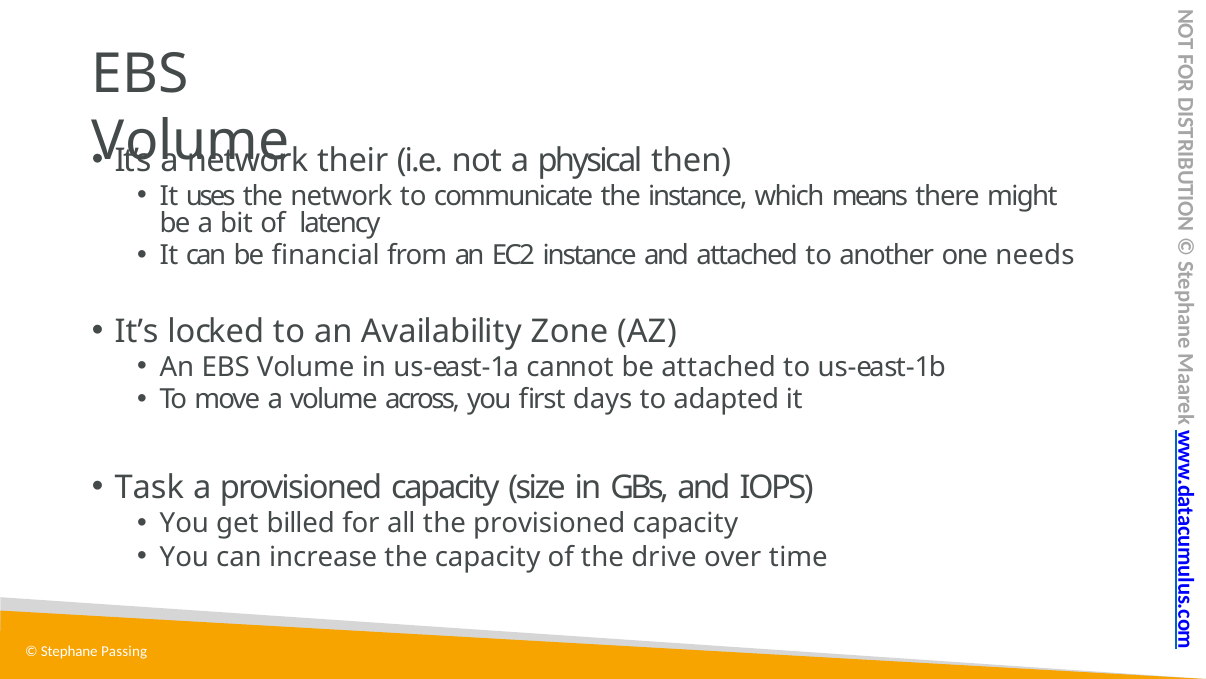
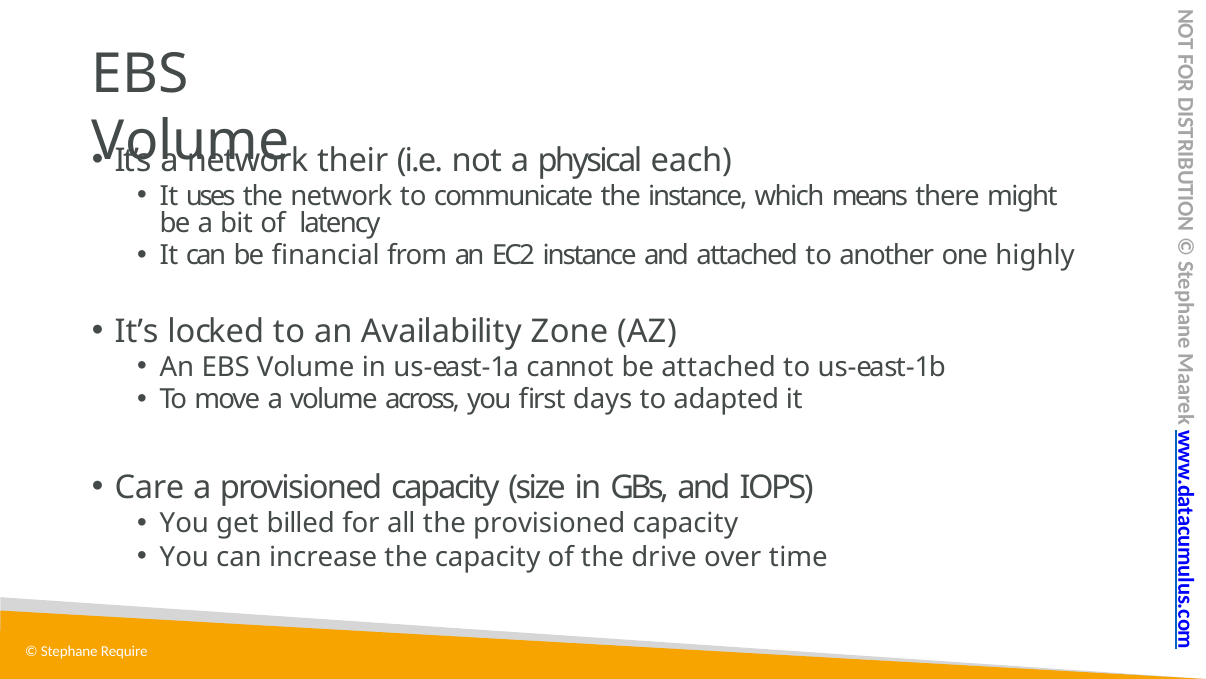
then: then -> each
needs: needs -> highly
Task: Task -> Care
Passing: Passing -> Require
